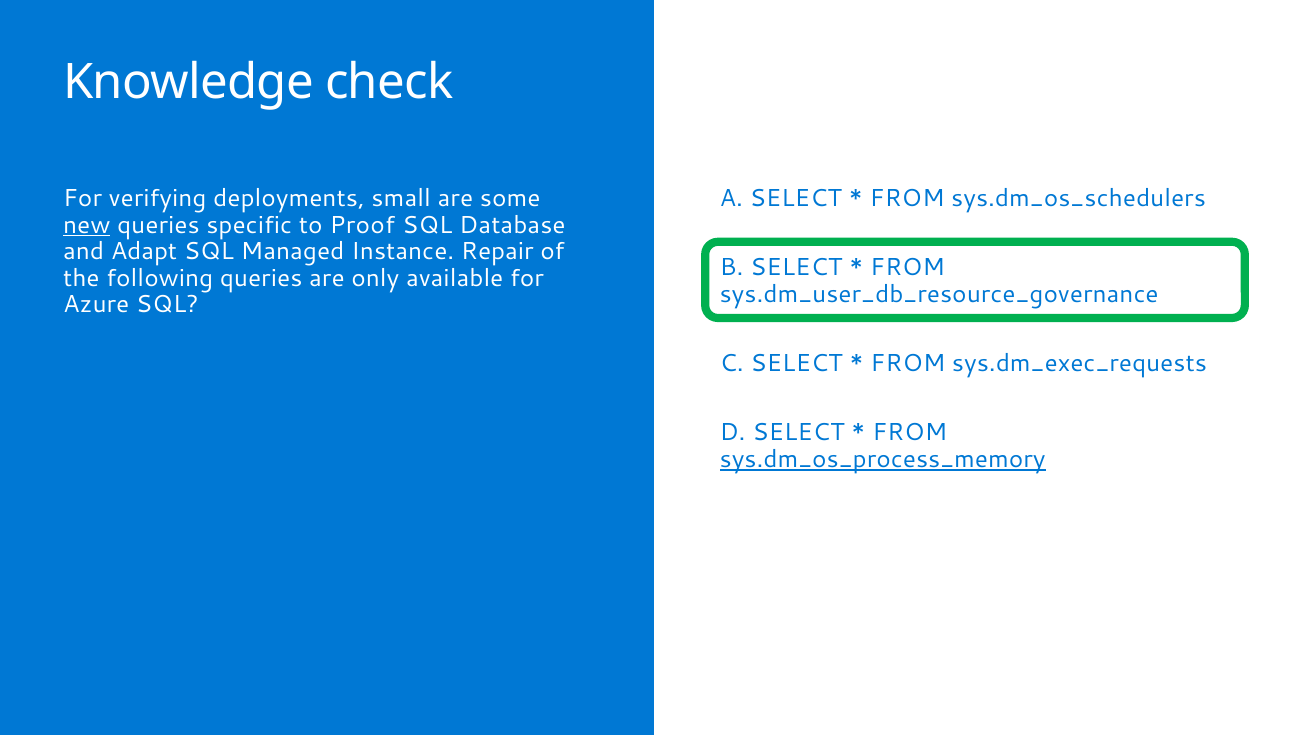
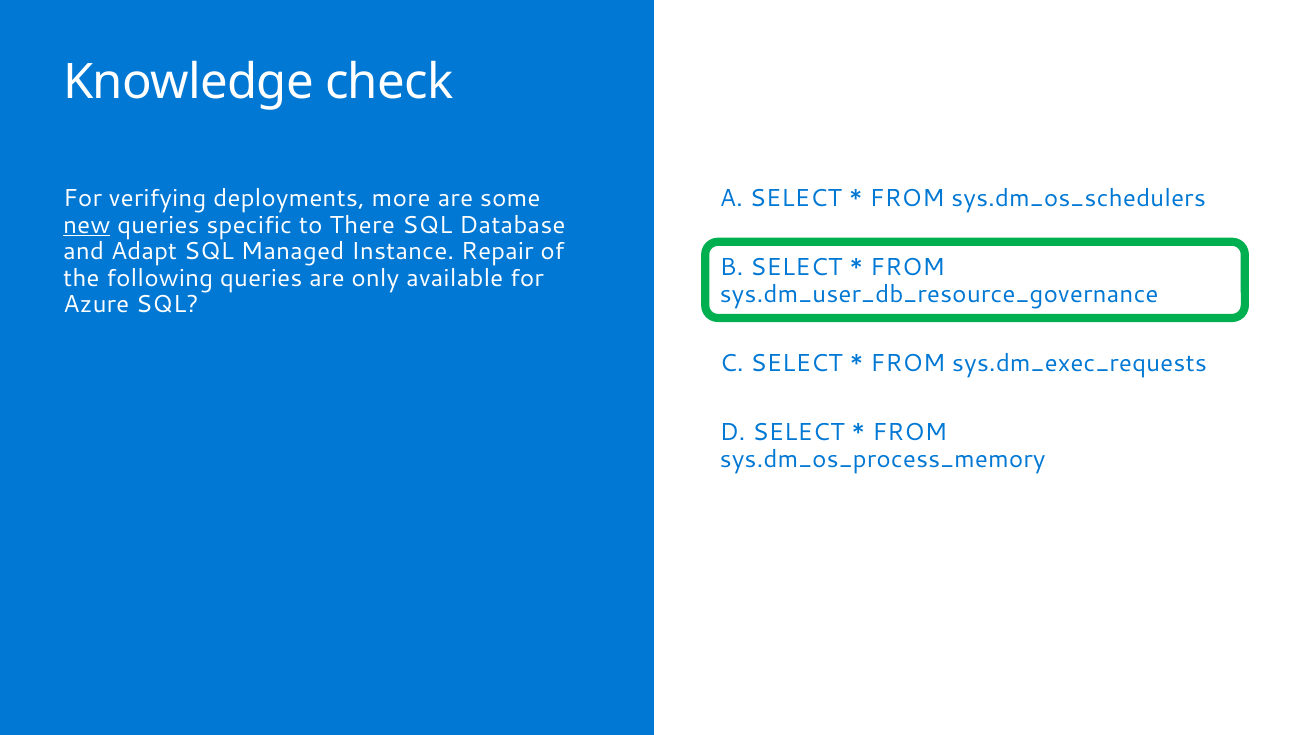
small: small -> more
Proof: Proof -> There
sys.dm_os_process_memory underline: present -> none
